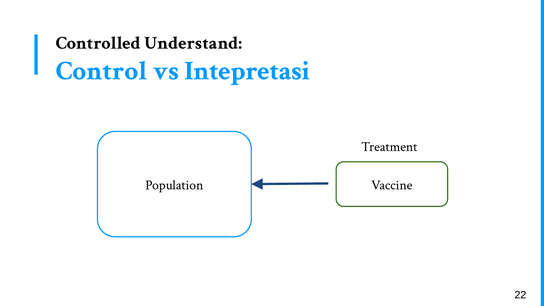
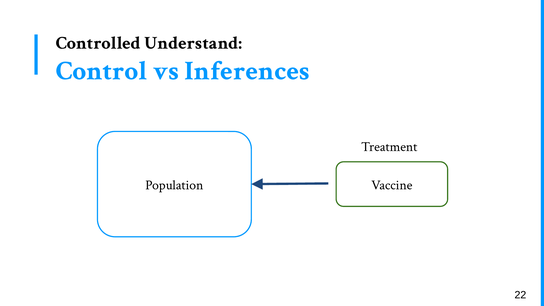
Intepretasi: Intepretasi -> Inferences
